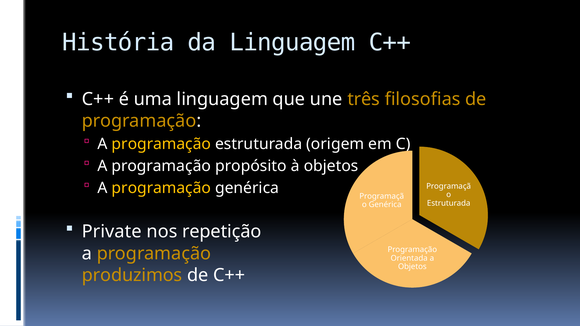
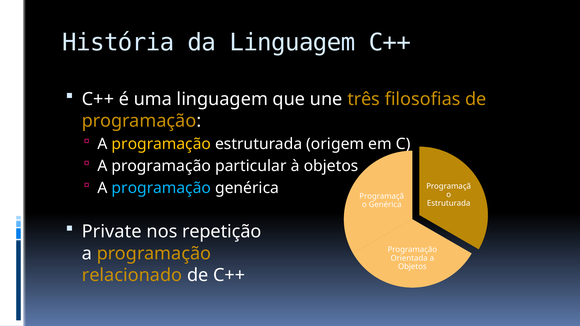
propósito: propósito -> particular
programação at (161, 188) colour: yellow -> light blue
produzimos: produzimos -> relacionado
